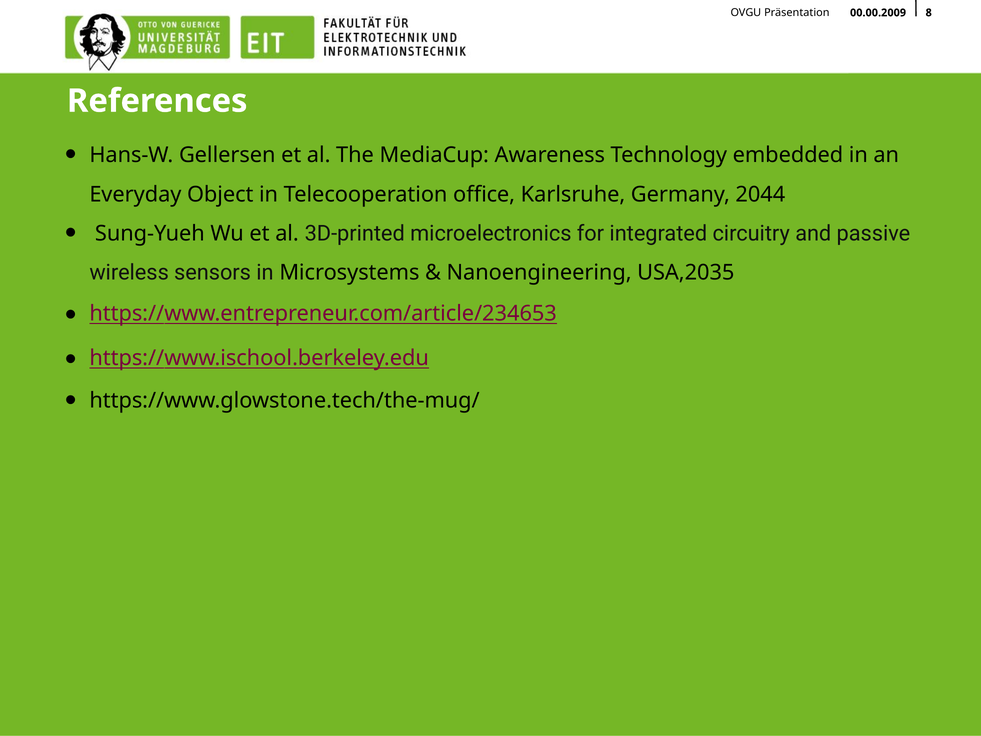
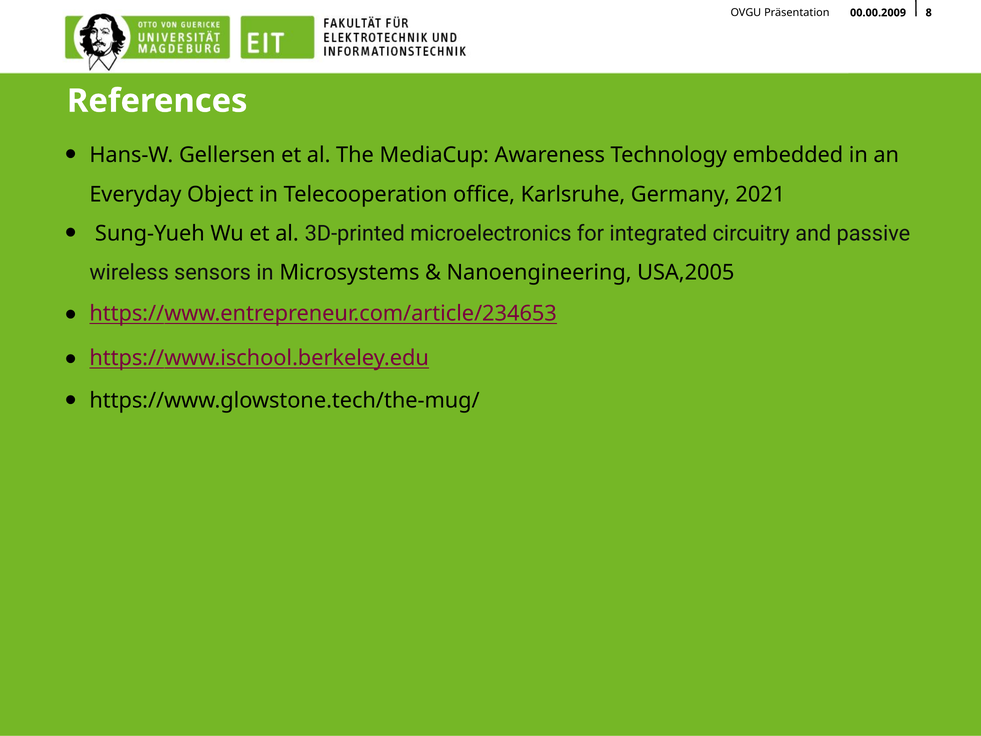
2044: 2044 -> 2021
USA,2035: USA,2035 -> USA,2005
